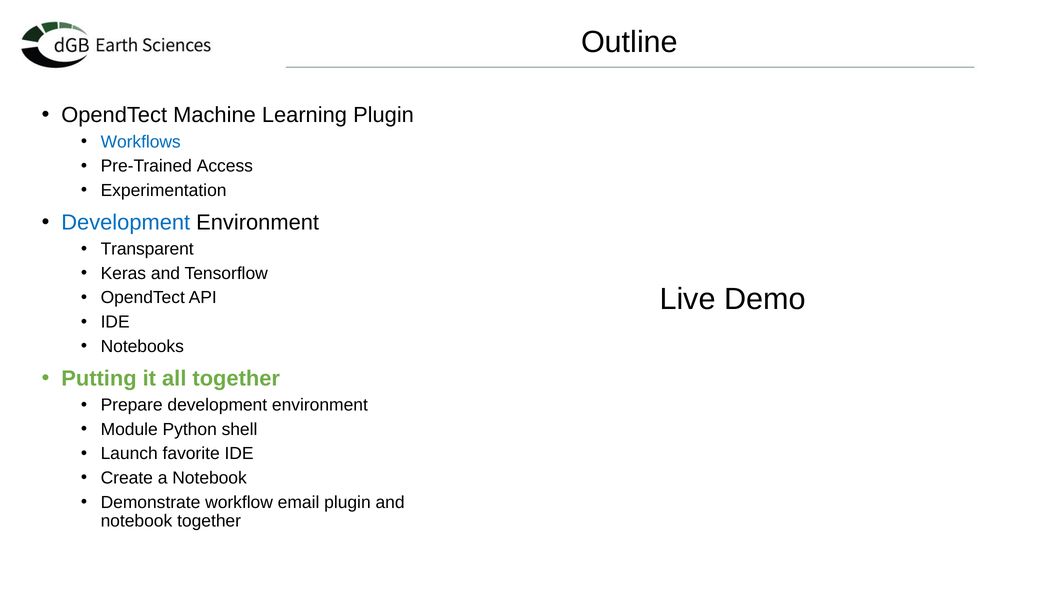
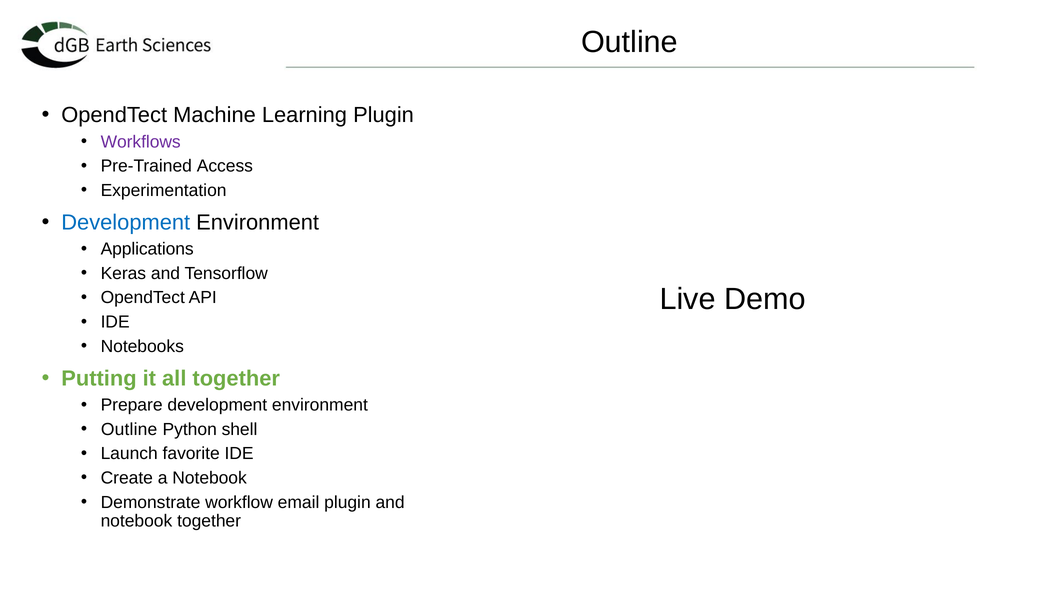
Workflows colour: blue -> purple
Transparent: Transparent -> Applications
Module at (129, 429): Module -> Outline
